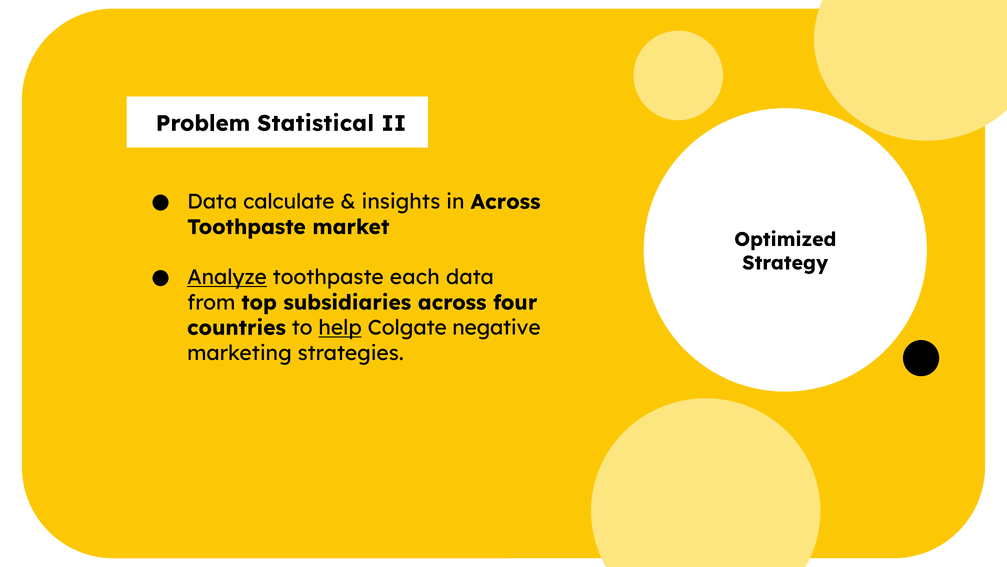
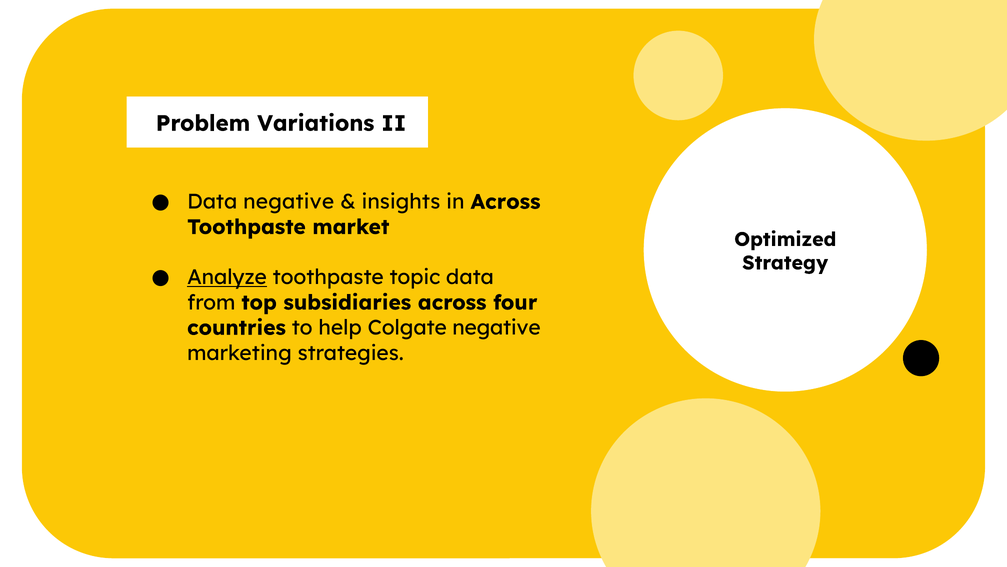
Statistical: Statistical -> Variations
Data calculate: calculate -> negative
each: each -> topic
help underline: present -> none
